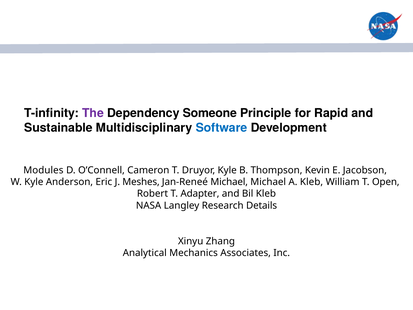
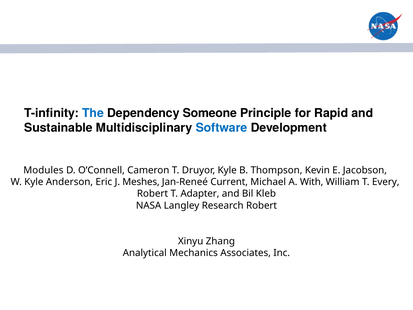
The colour: purple -> blue
Jan-Reneé Michael: Michael -> Current
A Kleb: Kleb -> With
Open: Open -> Every
Research Details: Details -> Robert
